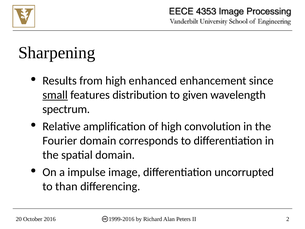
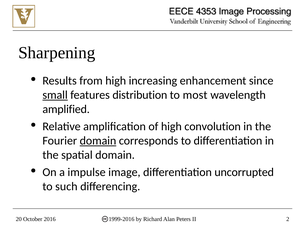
enhanced: enhanced -> increasing
given: given -> most
spectrum: spectrum -> amplified
domain at (98, 141) underline: none -> present
than: than -> such
